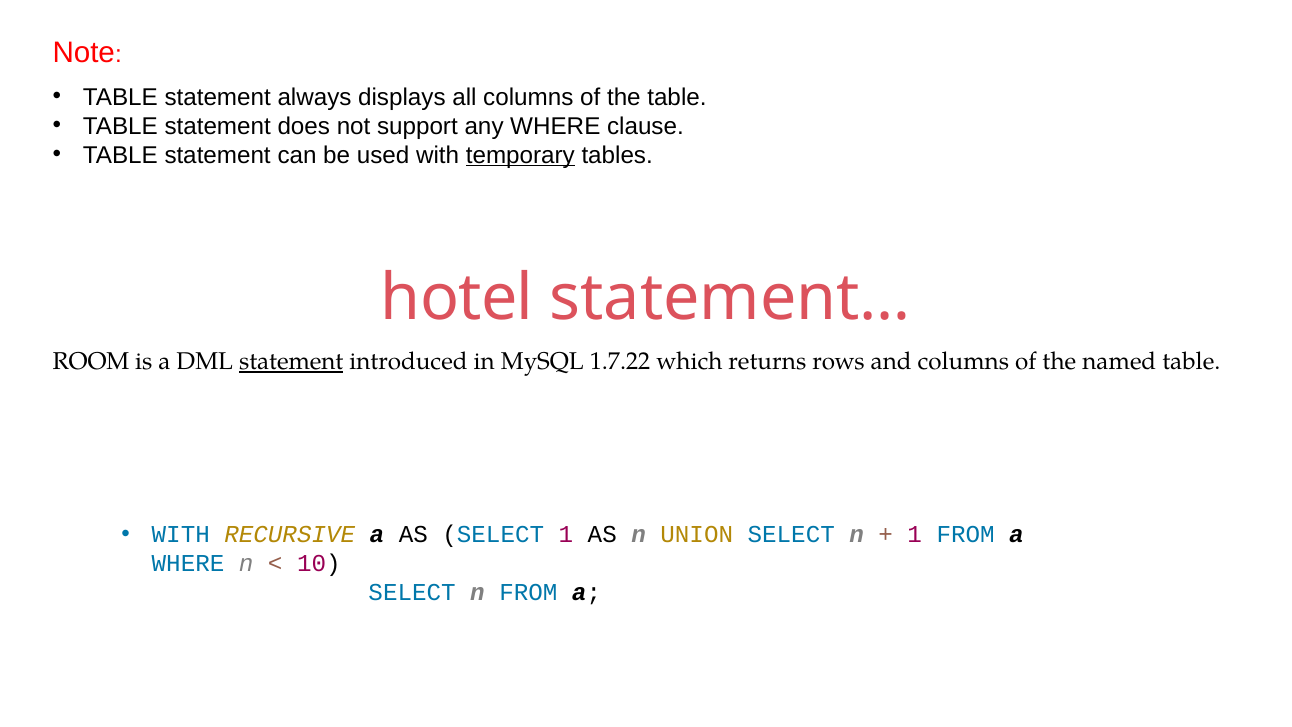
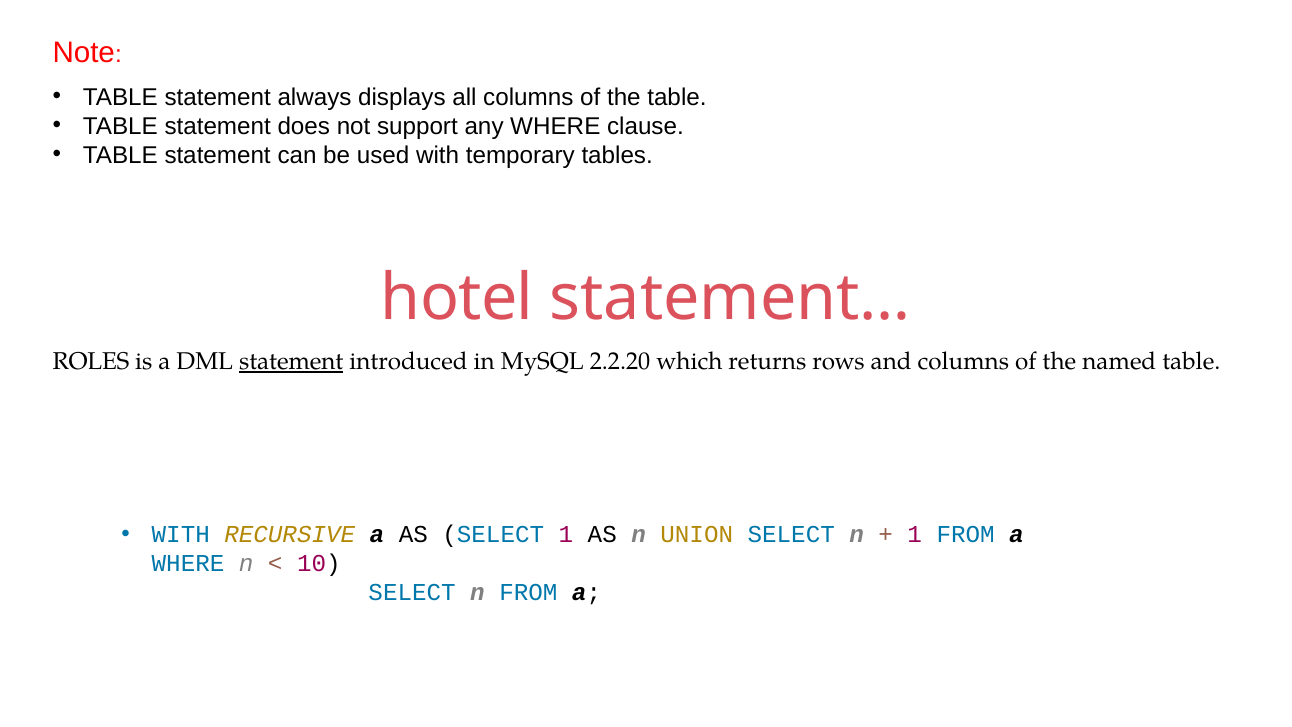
temporary underline: present -> none
ROOM: ROOM -> ROLES
1.7.22: 1.7.22 -> 2.2.20
